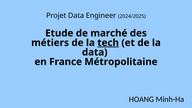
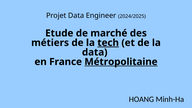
Métropolitaine underline: none -> present
